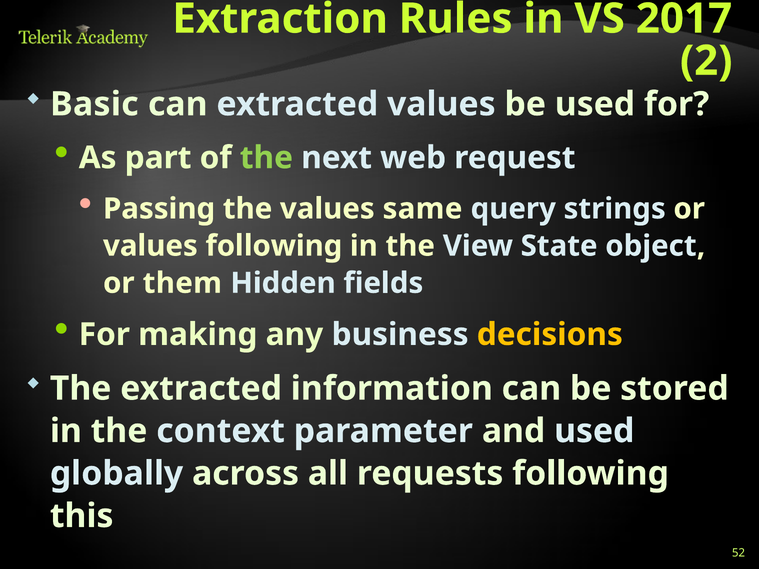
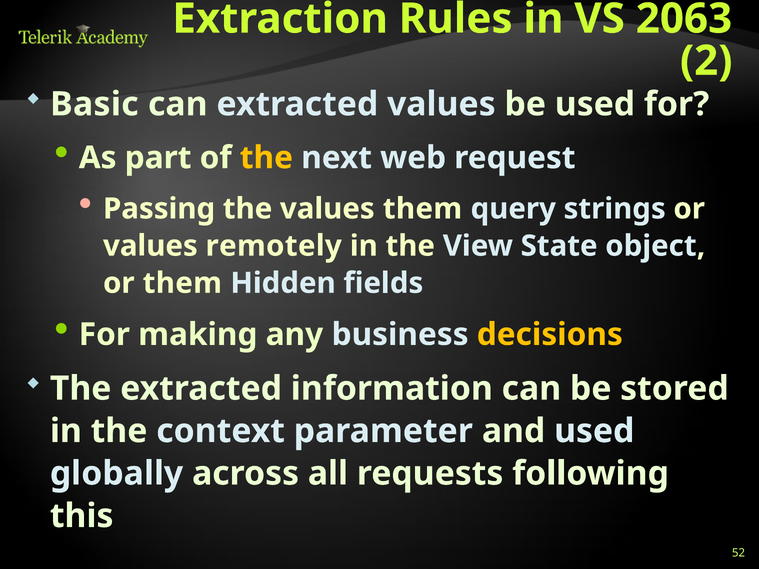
2017: 2017 -> 2063
the at (266, 158) colour: light green -> yellow
values same: same -> them
values following: following -> remotely
